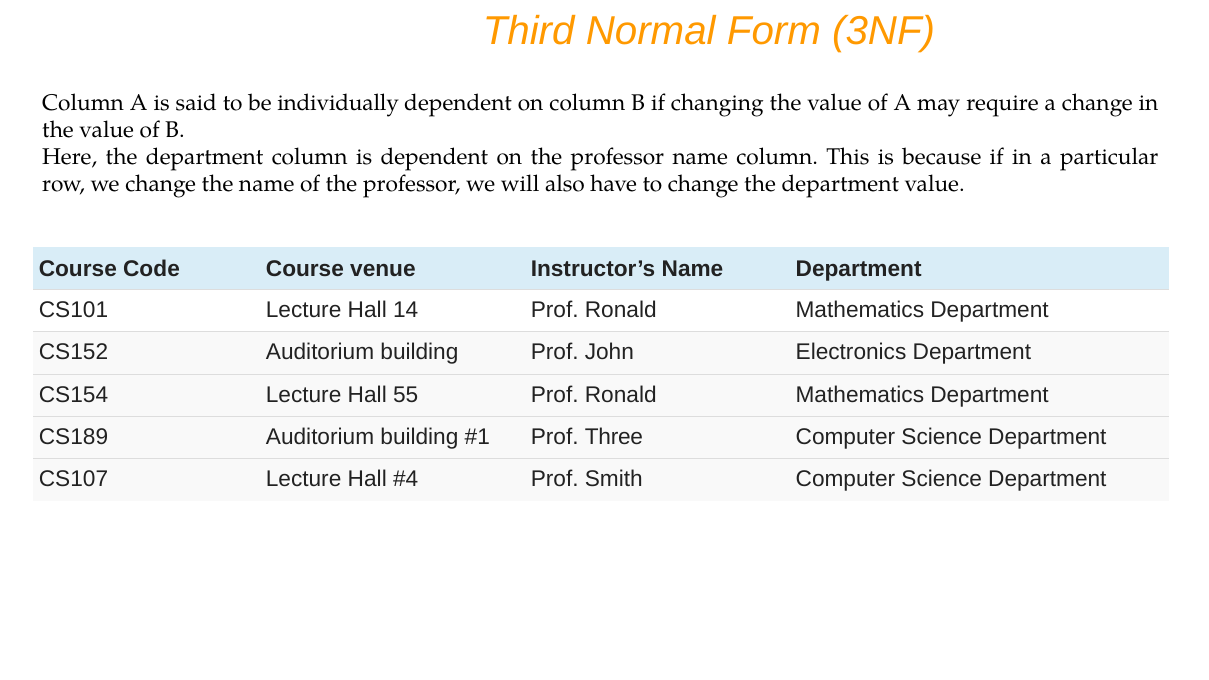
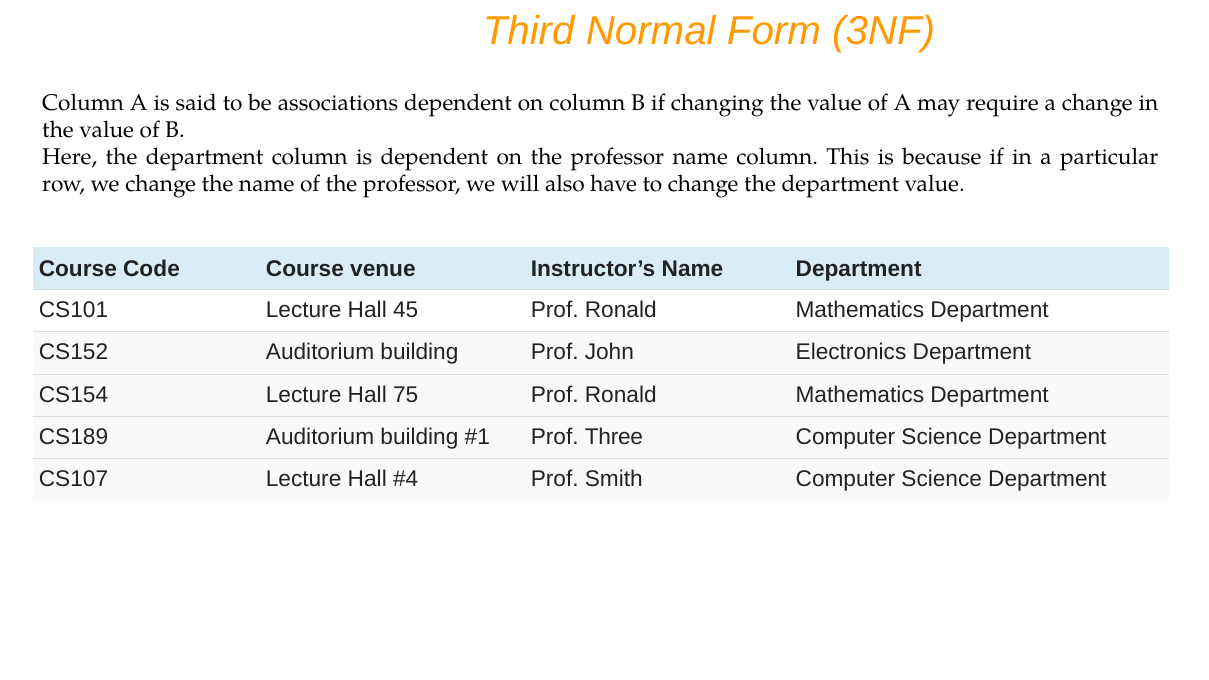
individually: individually -> associations
14: 14 -> 45
55: 55 -> 75
